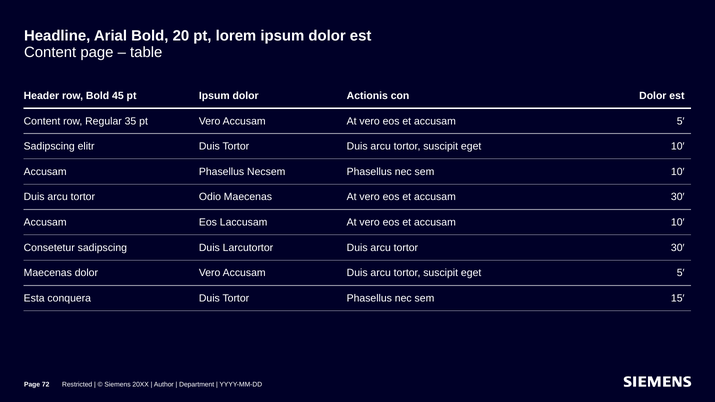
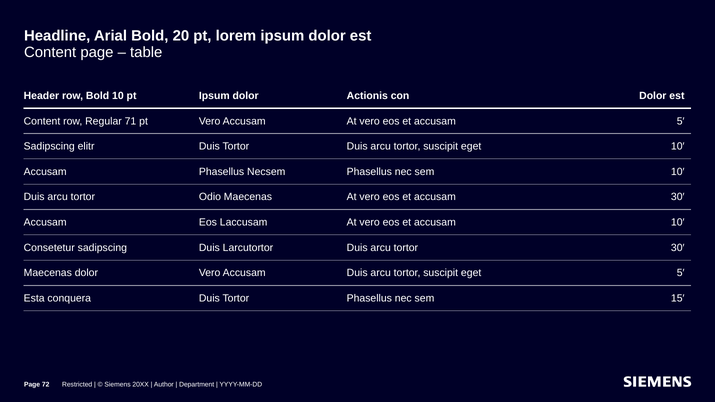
45: 45 -> 10
35: 35 -> 71
